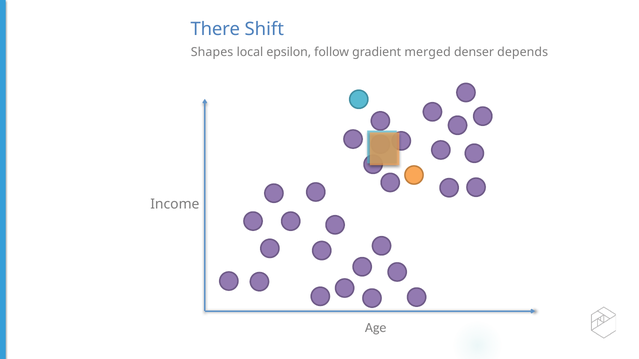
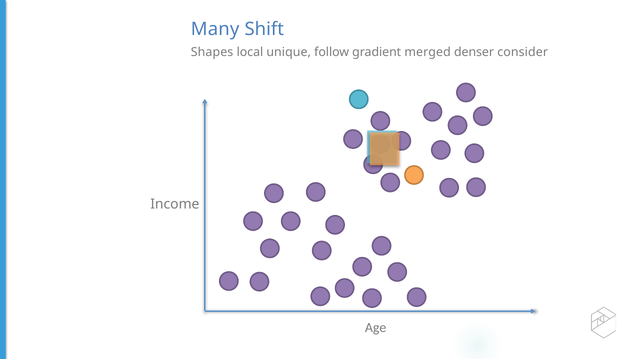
There: There -> Many
epsilon: epsilon -> unique
depends: depends -> consider
